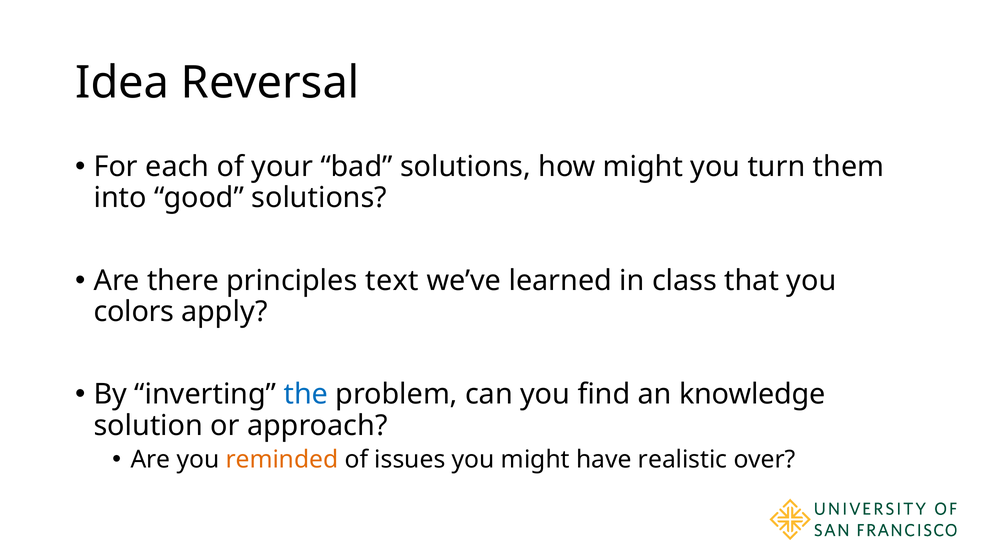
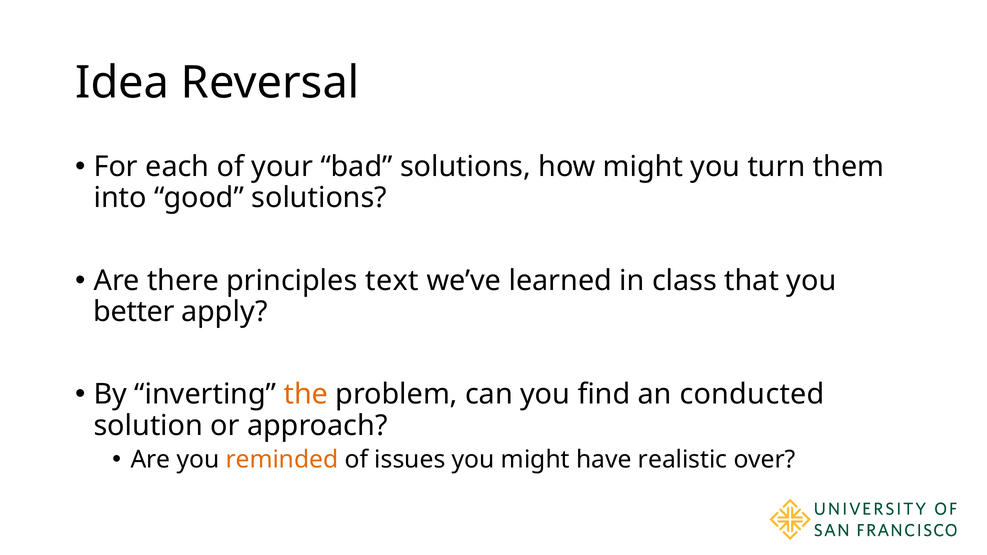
colors: colors -> better
the colour: blue -> orange
knowledge: knowledge -> conducted
